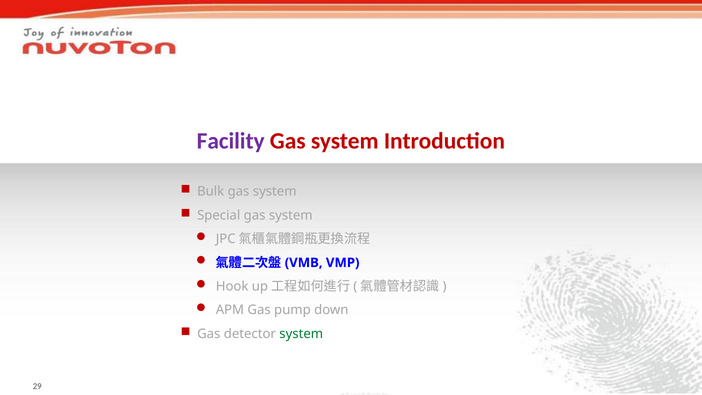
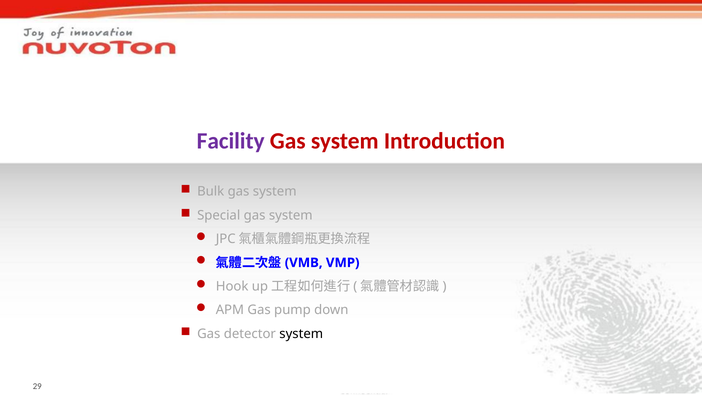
system at (301, 334) colour: green -> black
